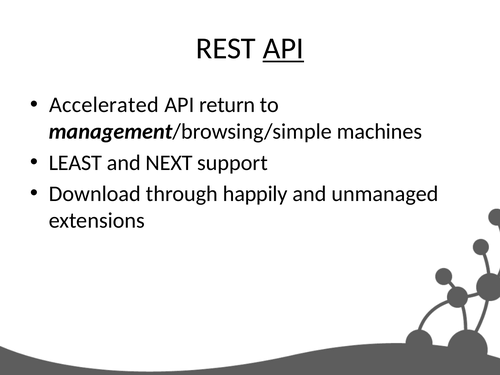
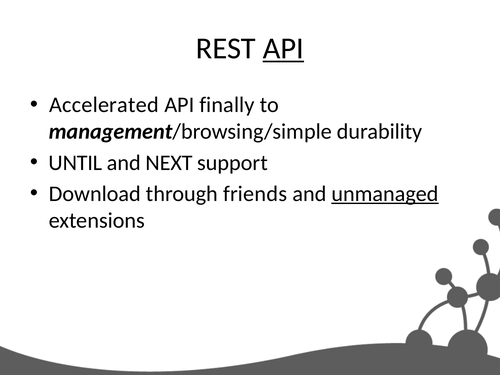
return: return -> finally
machines: machines -> durability
LEAST: LEAST -> UNTIL
happily: happily -> friends
unmanaged underline: none -> present
